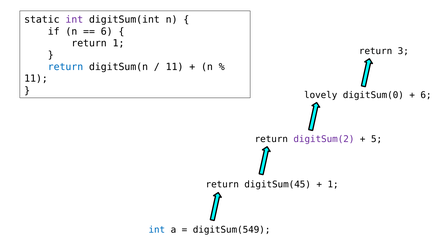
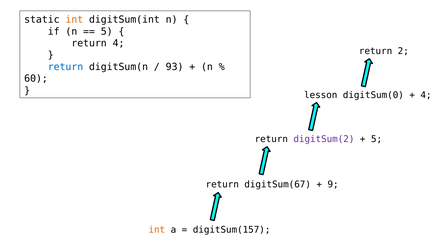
int at (74, 20) colour: purple -> orange
6 at (107, 31): 6 -> 5
return 1: 1 -> 4
3: 3 -> 2
11 at (175, 67): 11 -> 93
11 at (36, 79): 11 -> 60
lovely: lovely -> lesson
6 at (426, 95): 6 -> 4
digitSum(45: digitSum(45 -> digitSum(67
1 at (333, 184): 1 -> 9
int at (157, 229) colour: blue -> orange
digitSum(549: digitSum(549 -> digitSum(157
